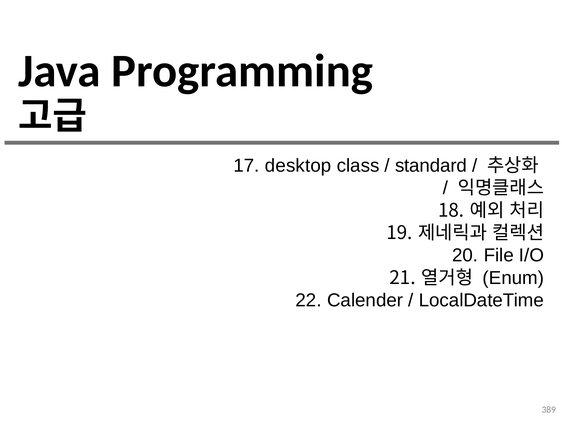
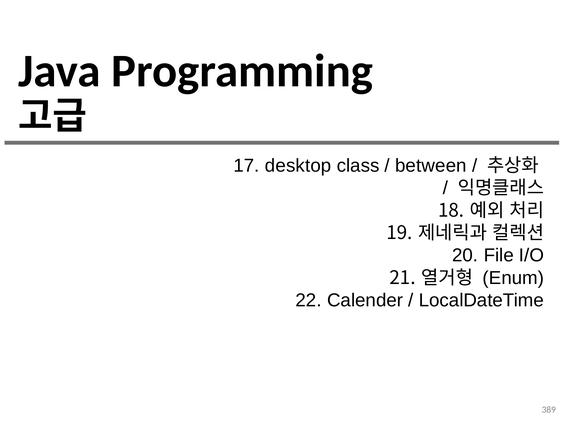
standard: standard -> between
